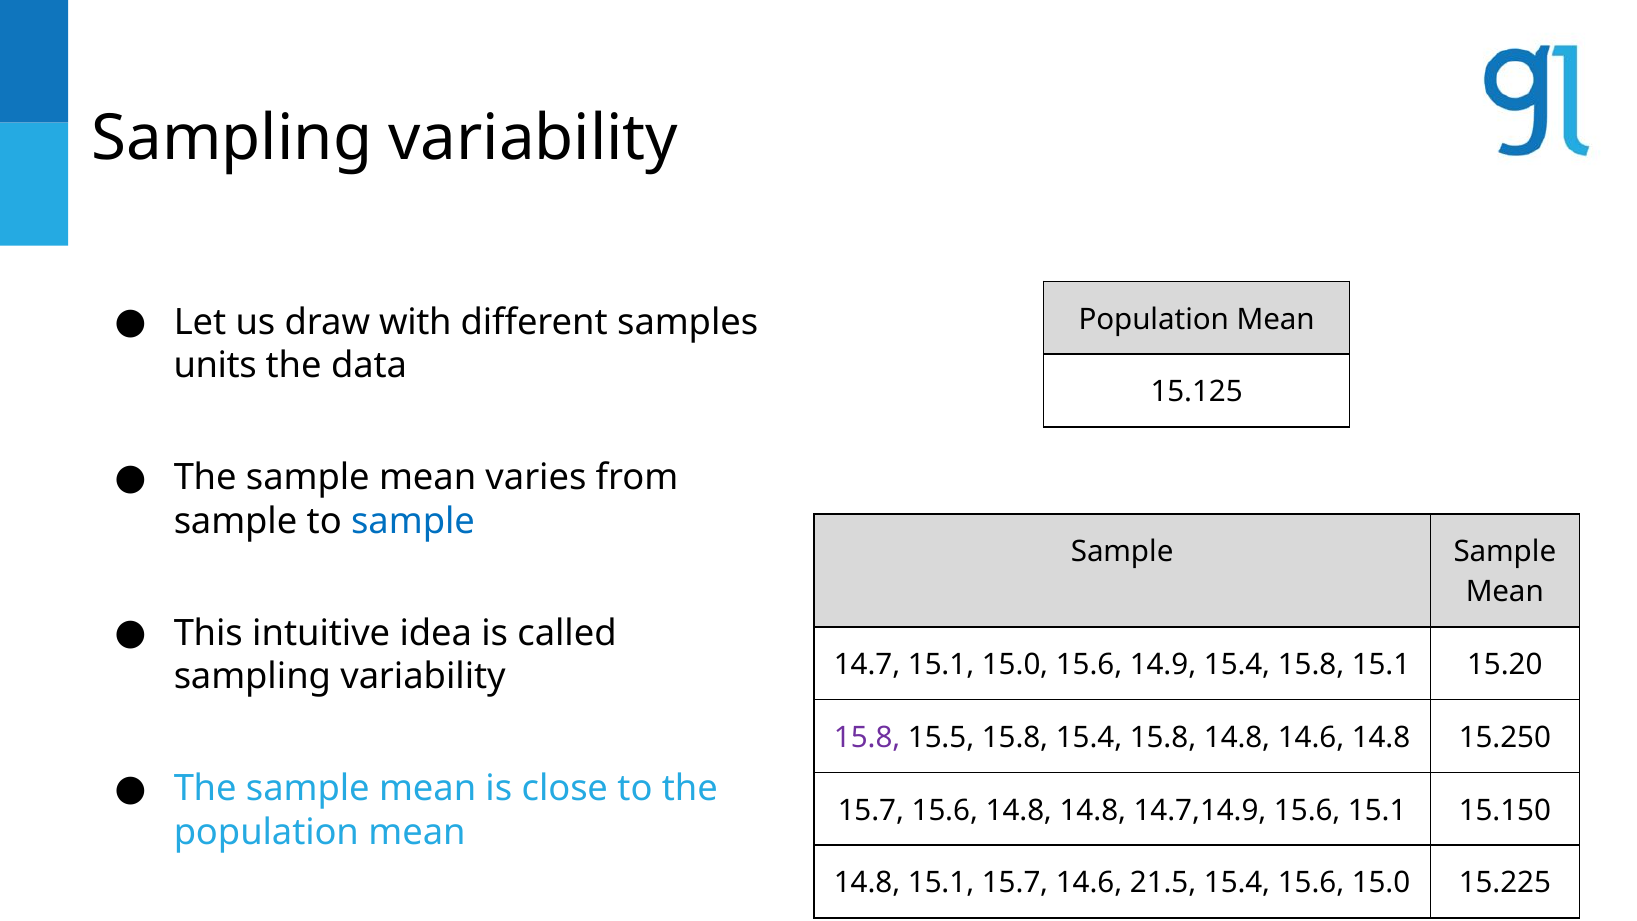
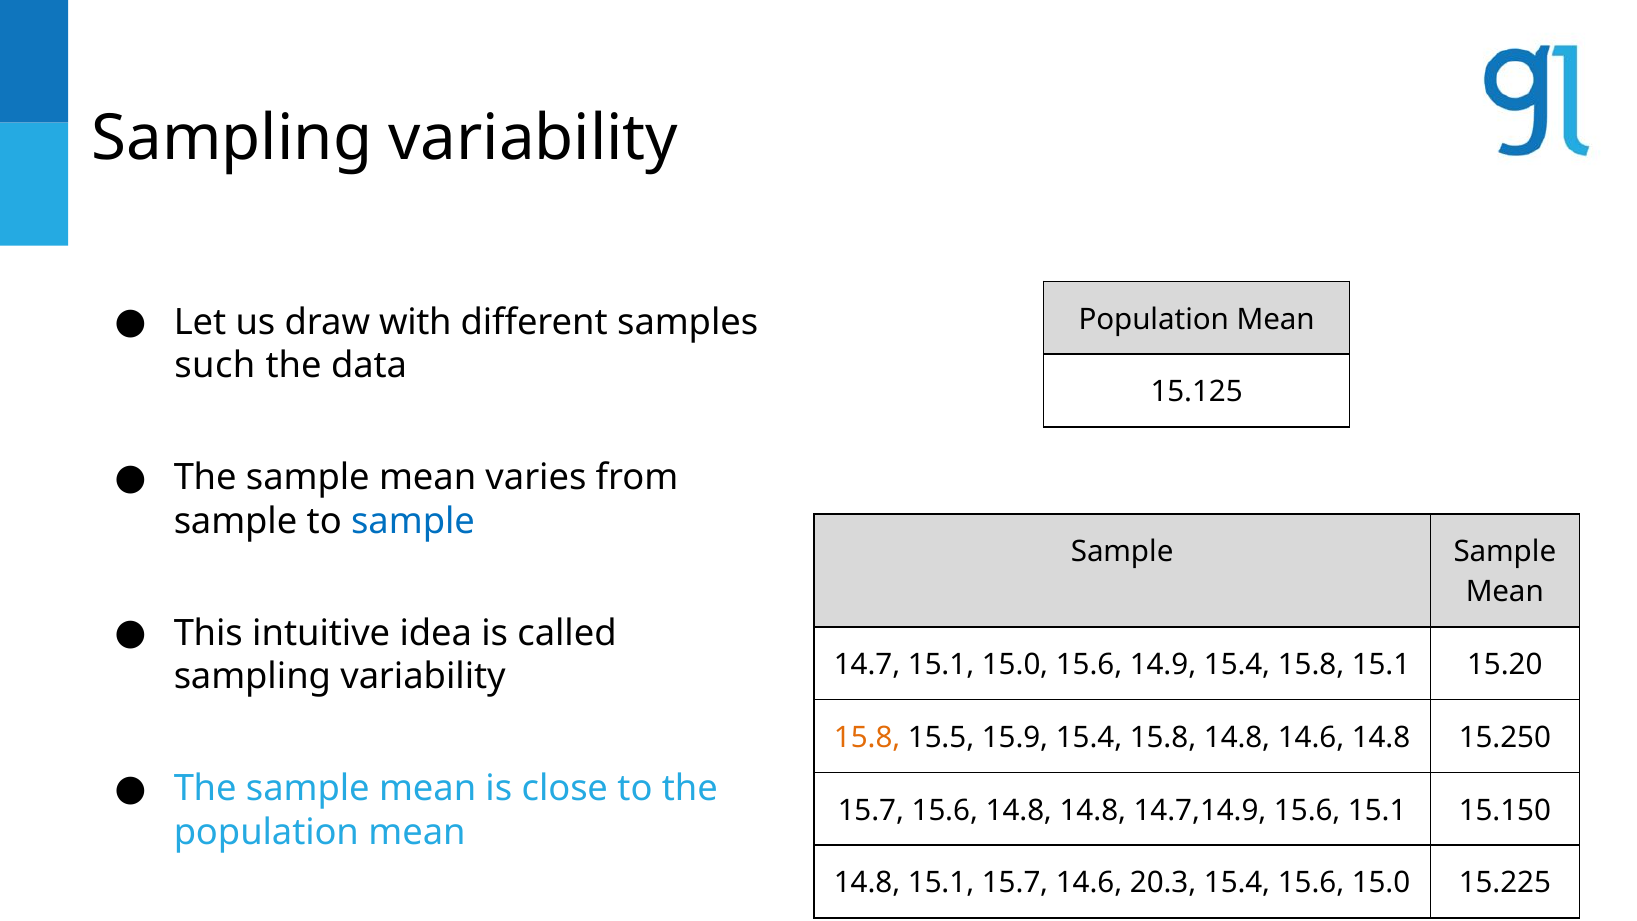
units: units -> such
15.8 at (867, 737) colour: purple -> orange
15.5 15.8: 15.8 -> 15.9
21.5: 21.5 -> 20.3
